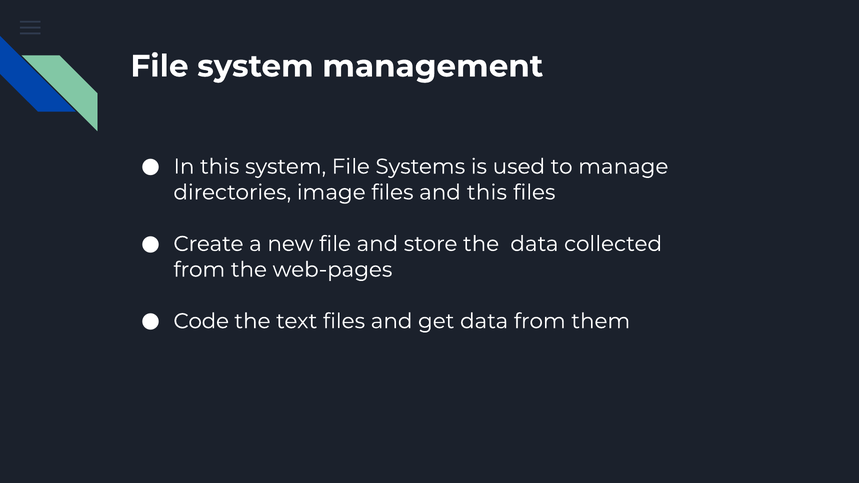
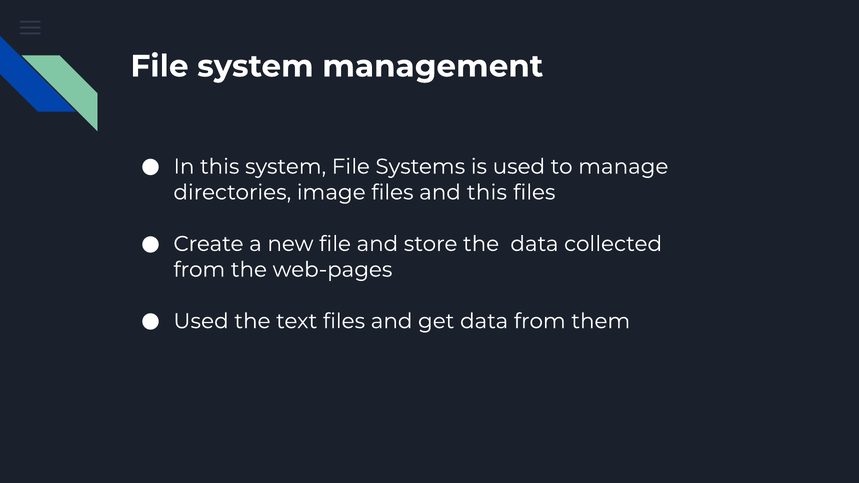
Code at (201, 321): Code -> Used
